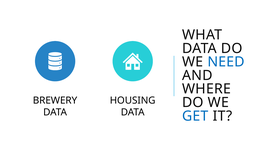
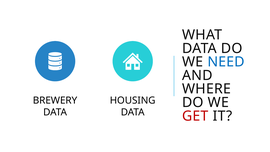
GET colour: blue -> red
